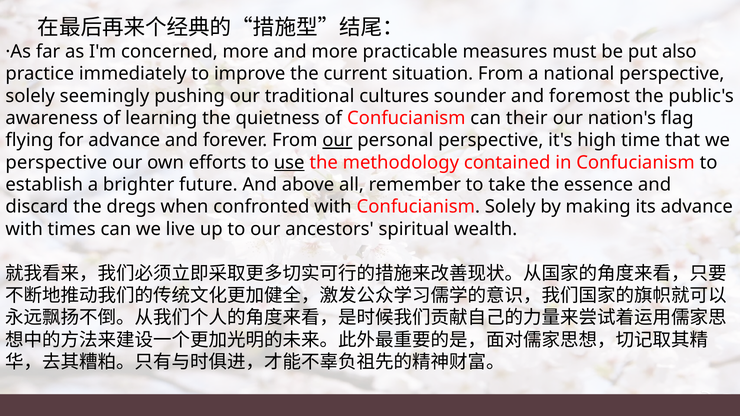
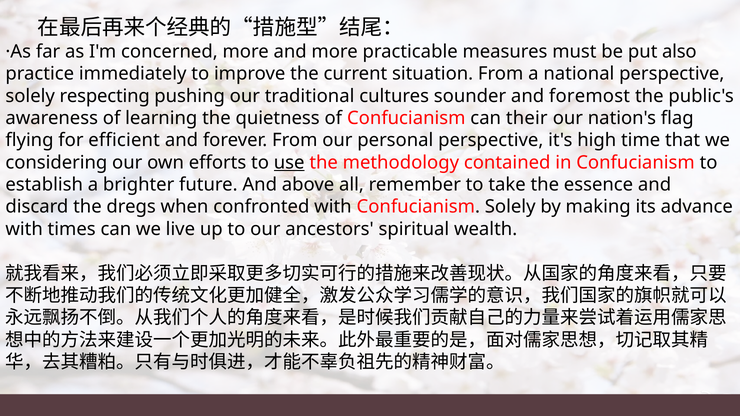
seemingly: seemingly -> respecting
for advance: advance -> efficient
our at (337, 140) underline: present -> none
perspective at (56, 163): perspective -> considering
